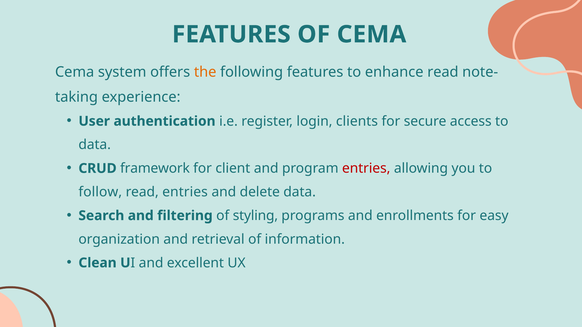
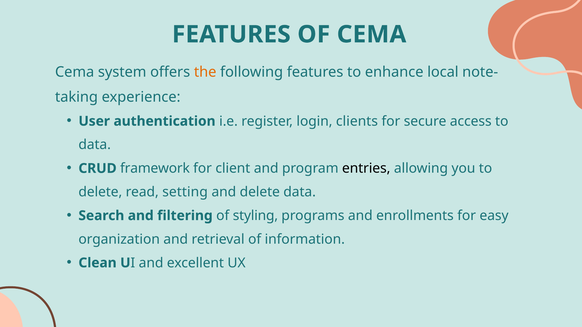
enhance read: read -> local
entries at (366, 169) colour: red -> black
follow at (100, 192): follow -> delete
read entries: entries -> setting
